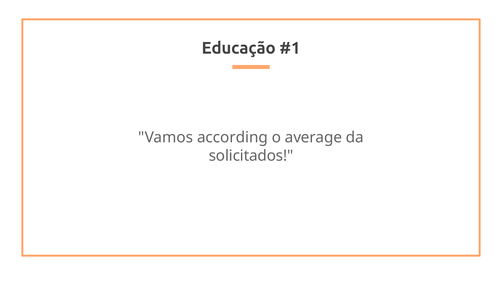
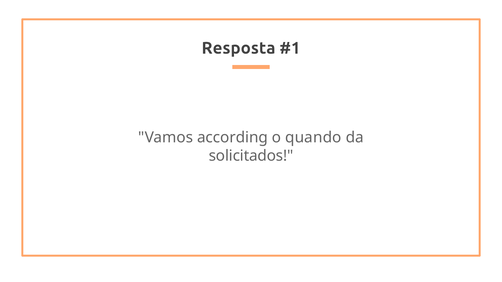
Educação: Educação -> Resposta
average: average -> quando
